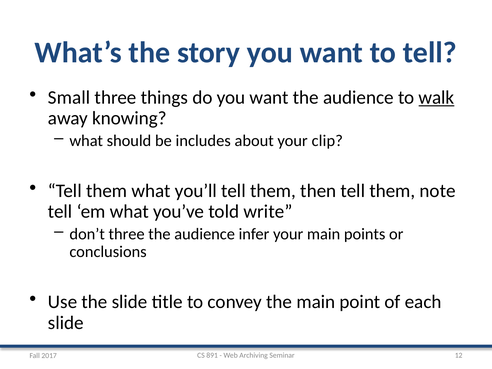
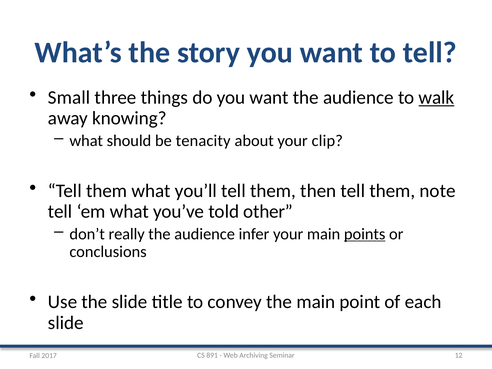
includes: includes -> tenacity
write: write -> other
don’t three: three -> really
points underline: none -> present
